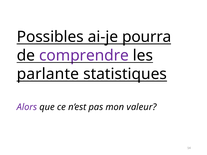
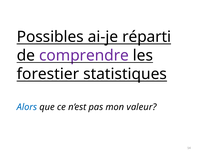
pourra: pourra -> réparti
parlante: parlante -> forestier
Alors colour: purple -> blue
